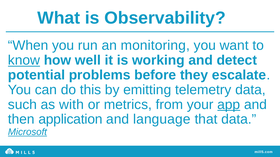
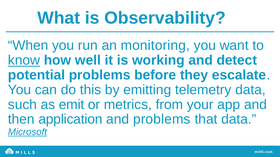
with: with -> emit
app underline: present -> none
and language: language -> problems
